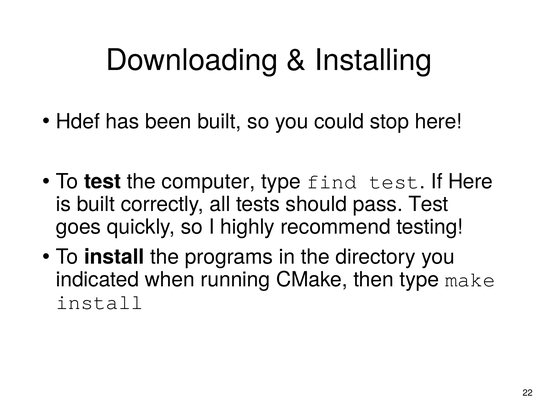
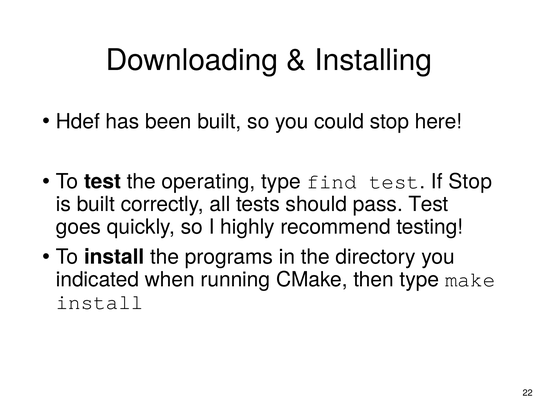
computer: computer -> operating
If Here: Here -> Stop
